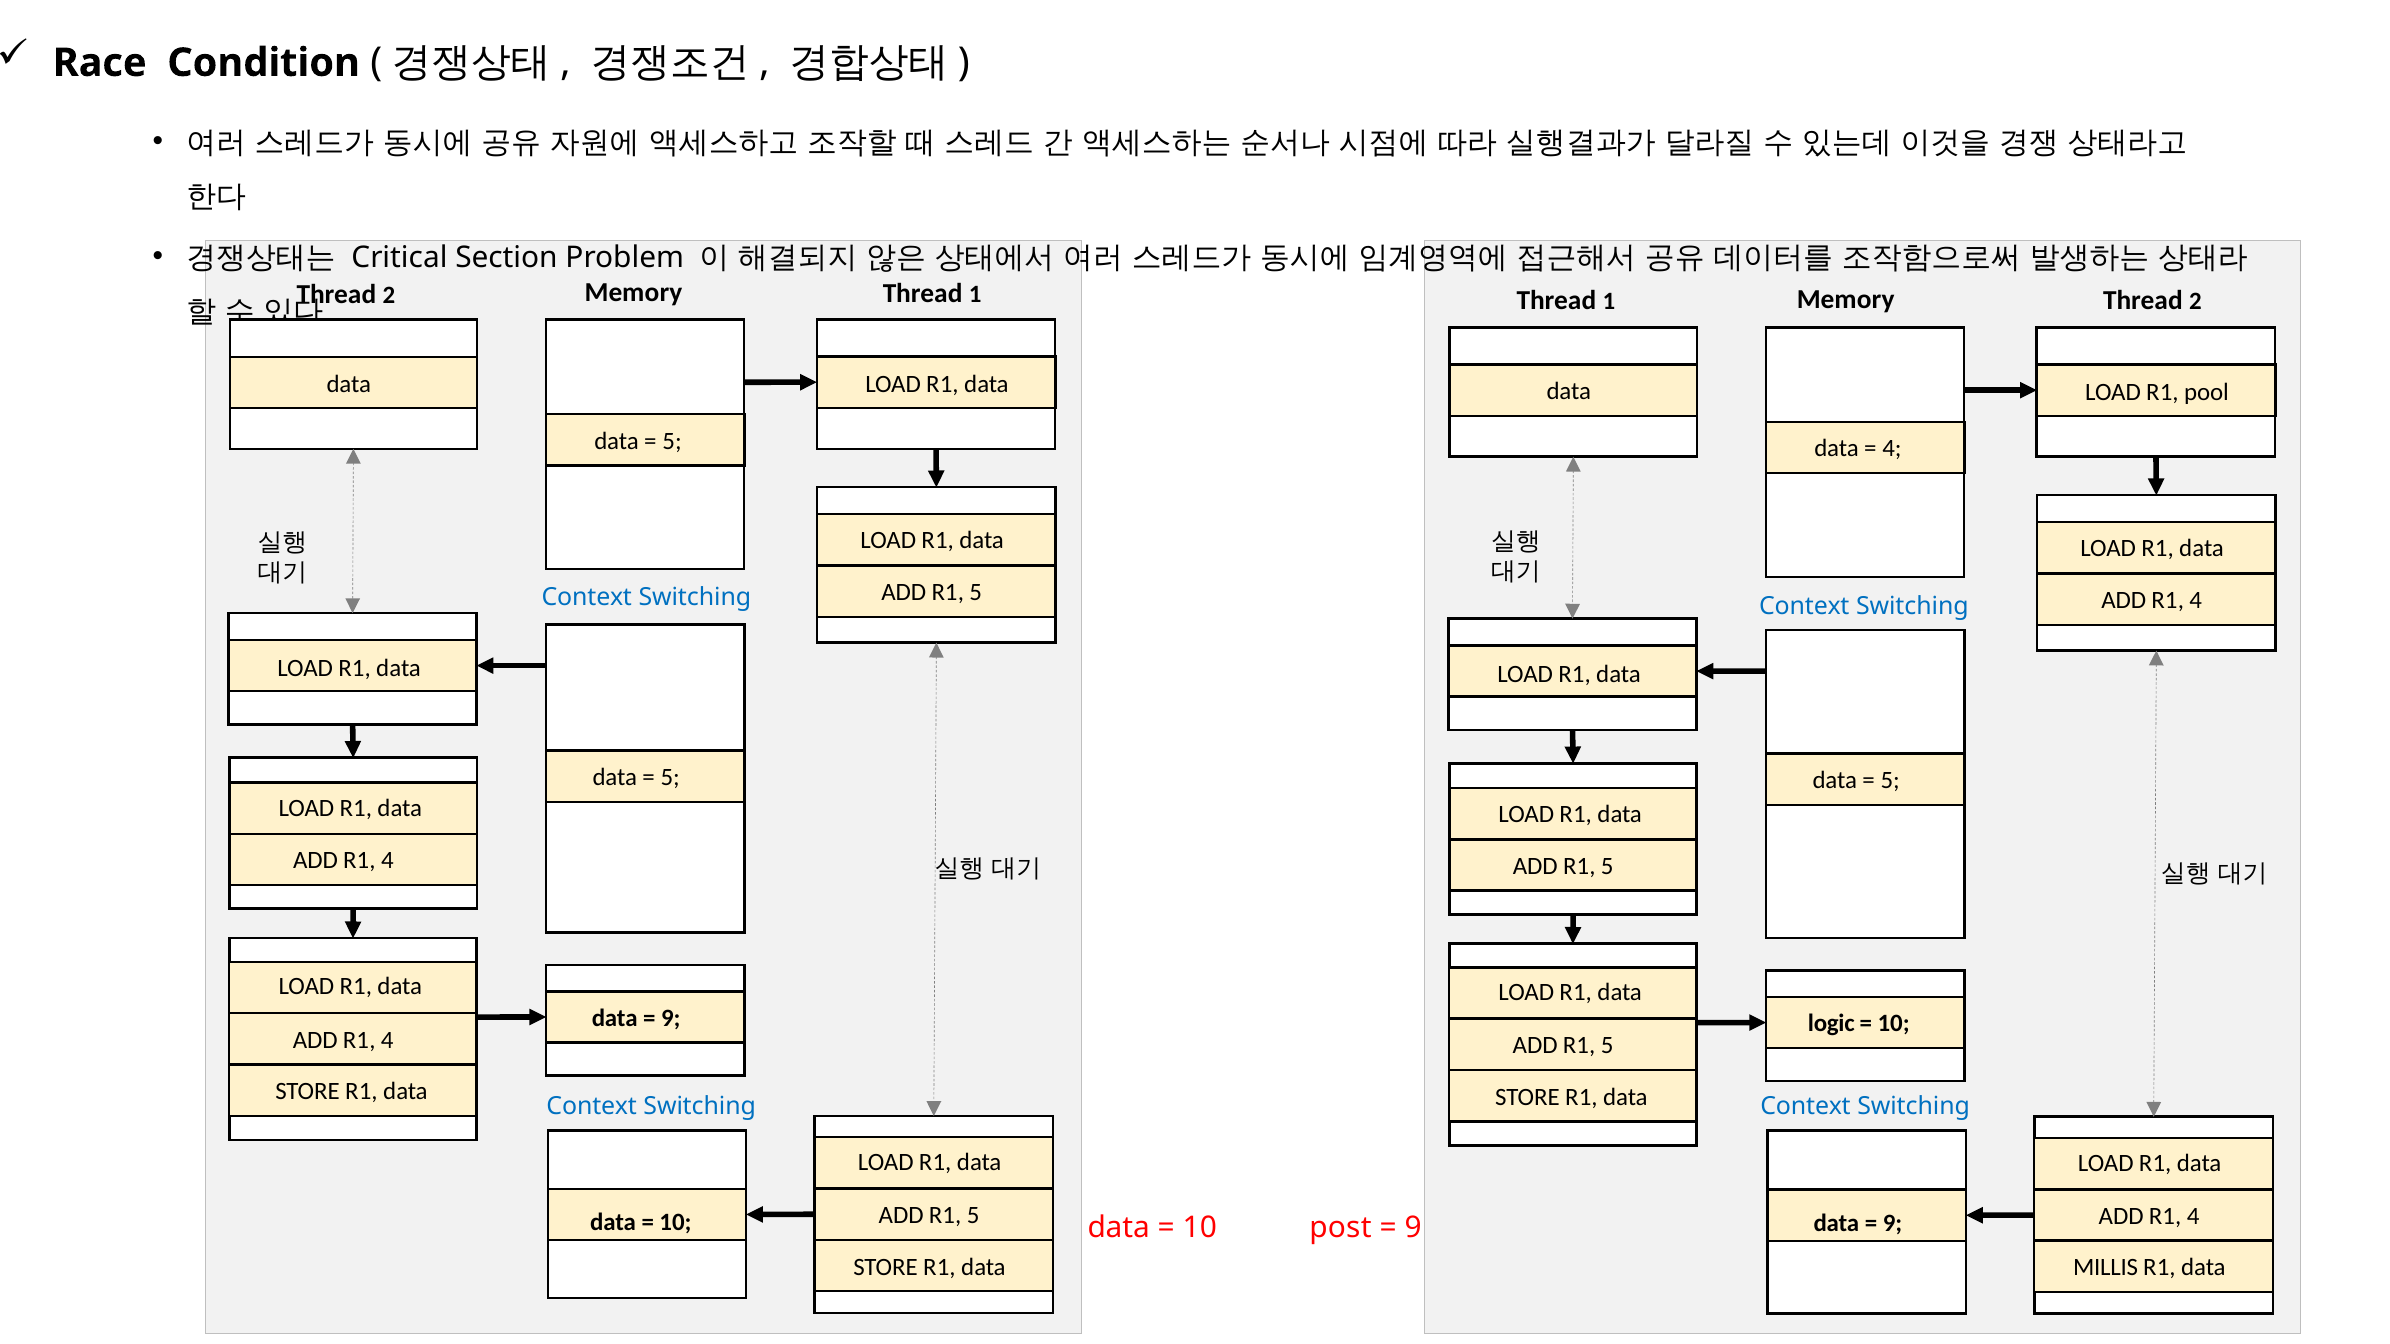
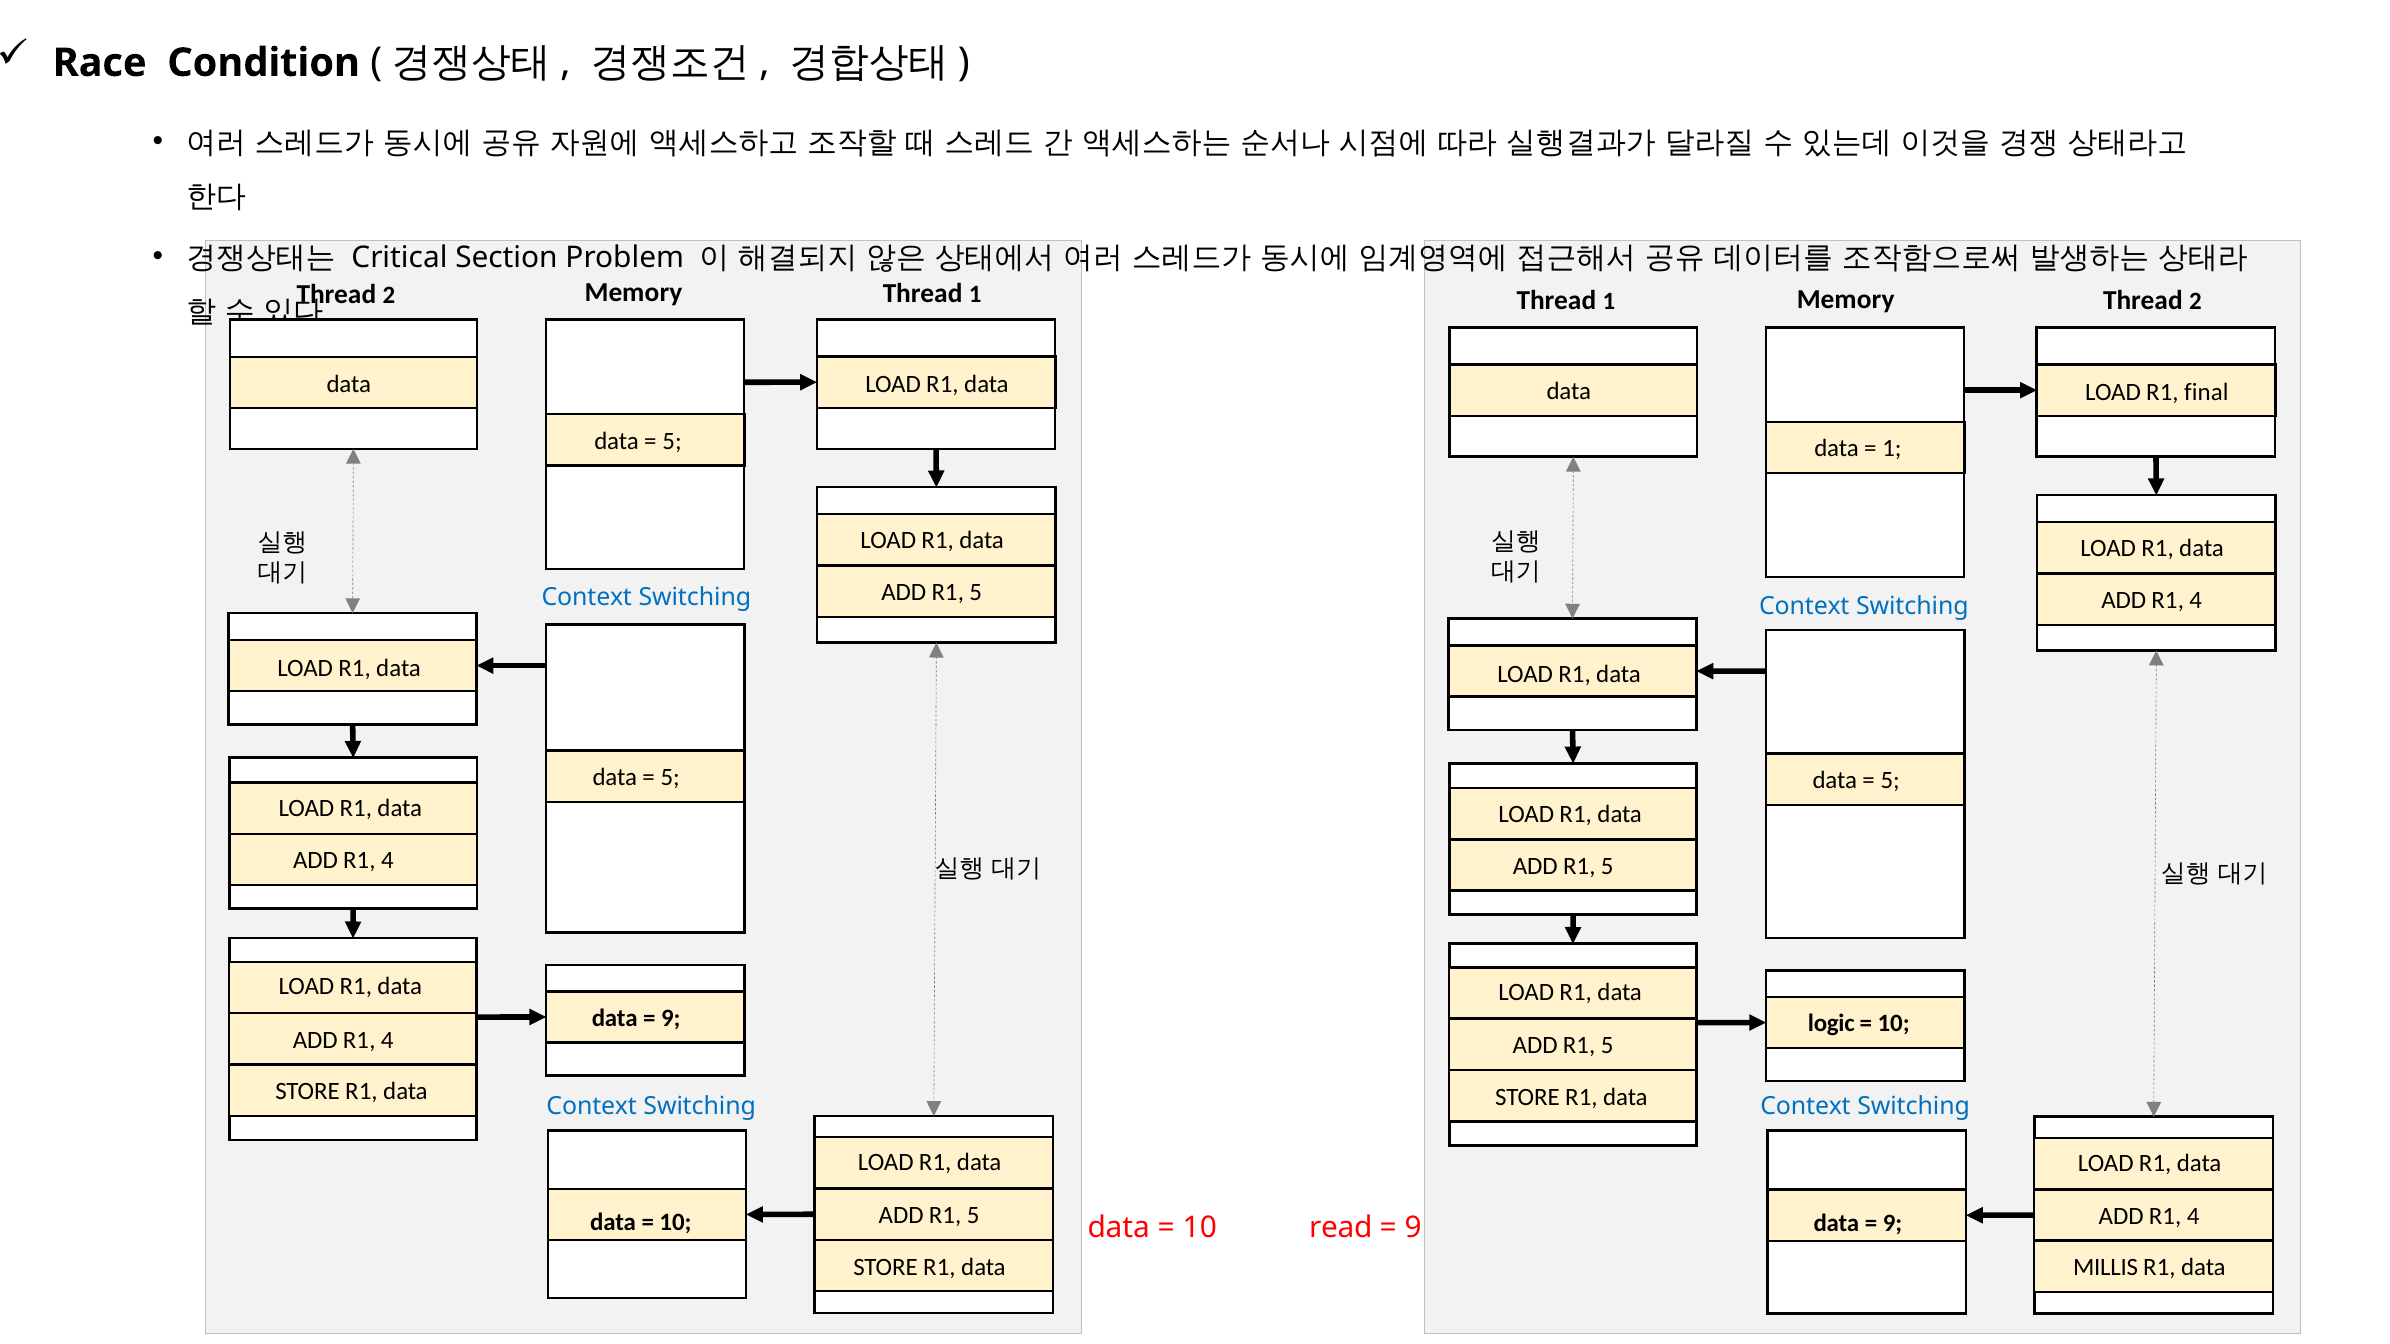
pool: pool -> final
4 at (1892, 449): 4 -> 1
post: post -> read
